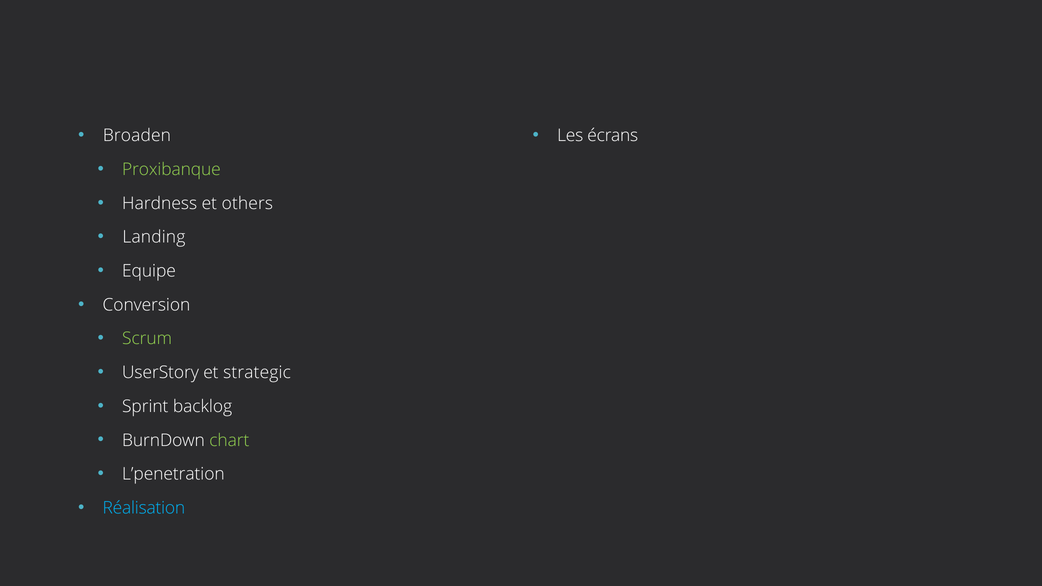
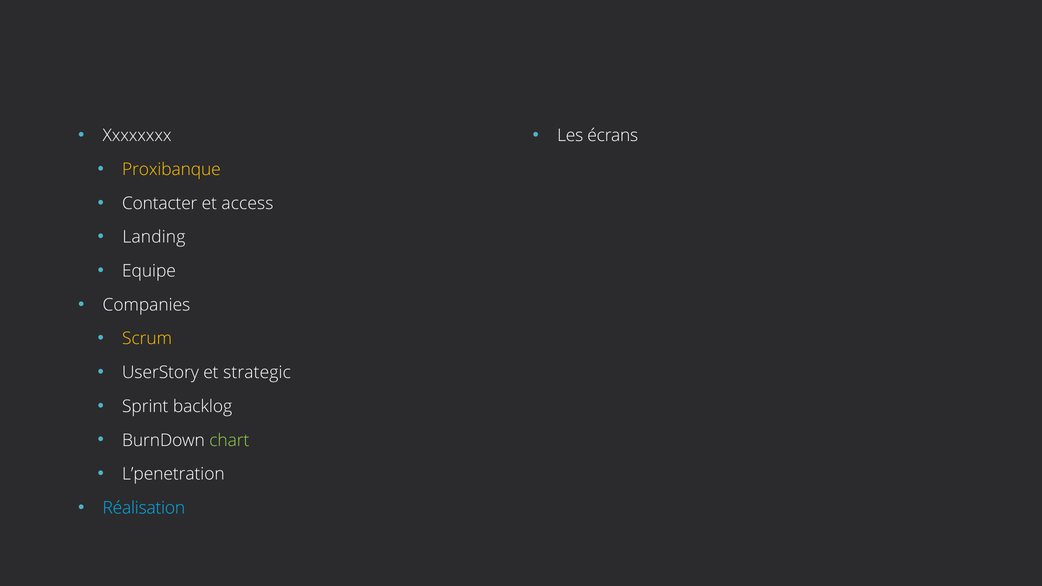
Broaden: Broaden -> Xxxxxxxx
Proxibanque colour: light green -> yellow
Hardness: Hardness -> Contacter
others: others -> access
Conversion: Conversion -> Companies
Scrum colour: light green -> yellow
